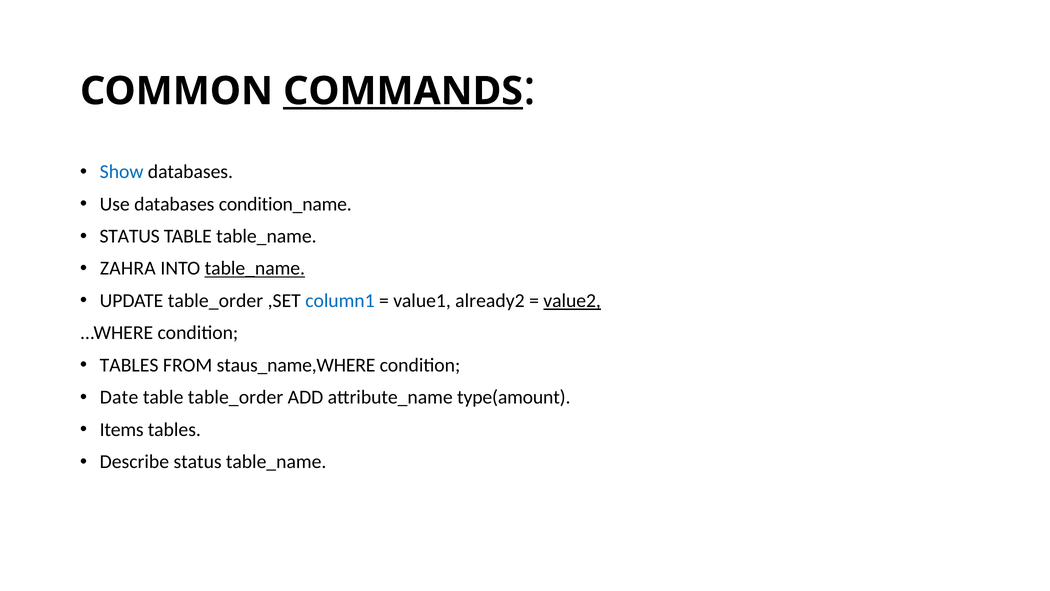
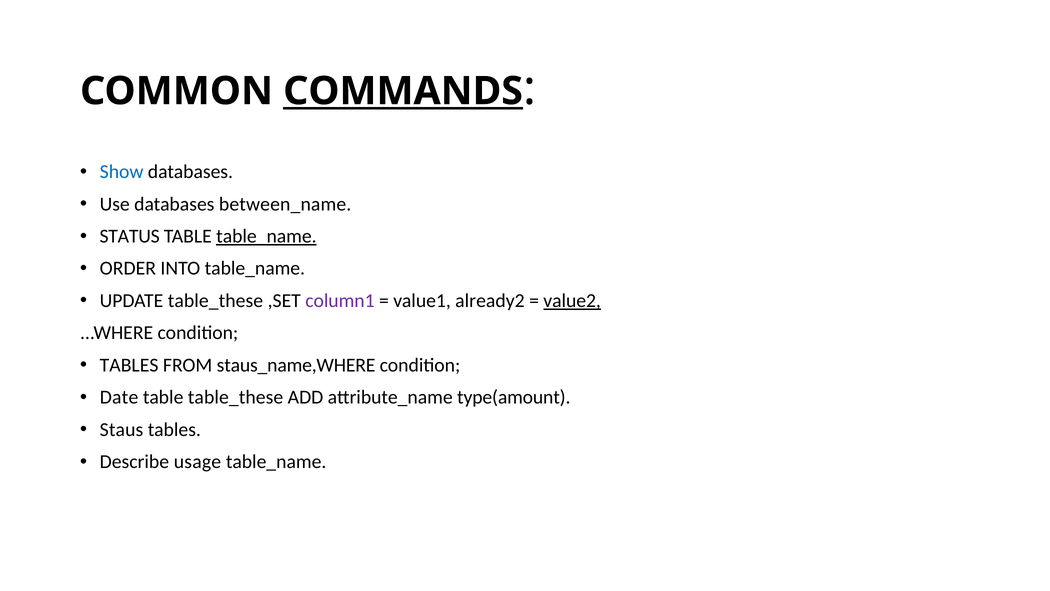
condition_name: condition_name -> between_name
table_name at (266, 236) underline: none -> present
ZAHRA: ZAHRA -> ORDER
table_name at (255, 268) underline: present -> none
UPDATE table_order: table_order -> table_these
column1 colour: blue -> purple
table table_order: table_order -> table_these
Items: Items -> Staus
Describe status: status -> usage
